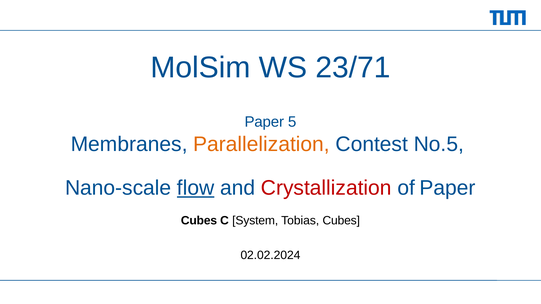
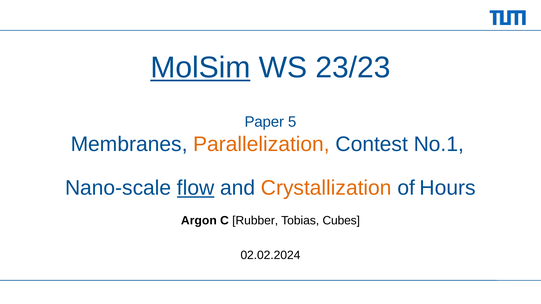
MolSim underline: none -> present
23/71: 23/71 -> 23/23
No.5: No.5 -> No.1
Crystallization colour: red -> orange
of Paper: Paper -> Hours
Cubes at (199, 221): Cubes -> Argon
System: System -> Rubber
